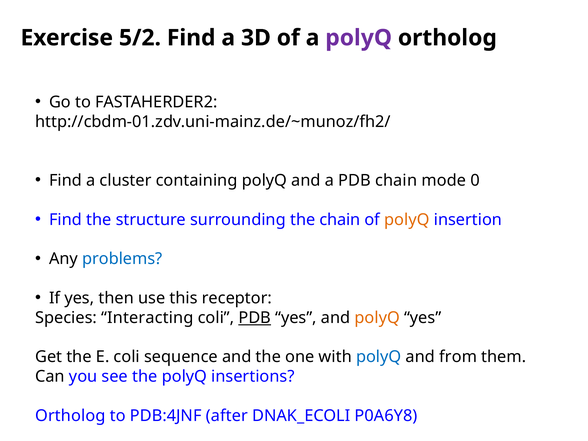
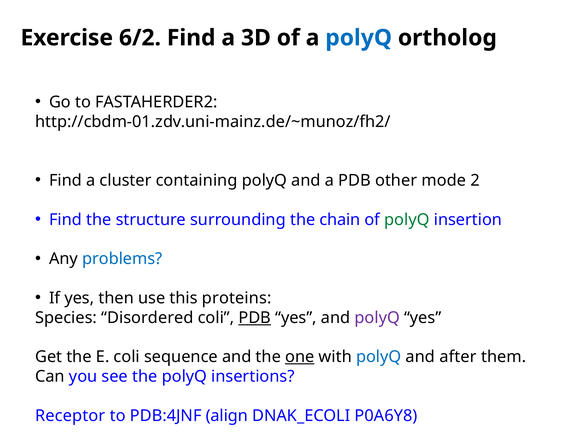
5/2: 5/2 -> 6/2
polyQ at (359, 38) colour: purple -> blue
PDB chain: chain -> other
0: 0 -> 2
polyQ at (407, 220) colour: orange -> green
receptor: receptor -> proteins
Interacting: Interacting -> Disordered
polyQ at (377, 318) colour: orange -> purple
one underline: none -> present
from: from -> after
Ortholog at (70, 416): Ortholog -> Receptor
after: after -> align
